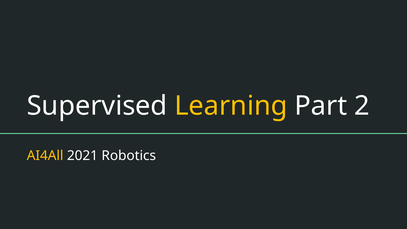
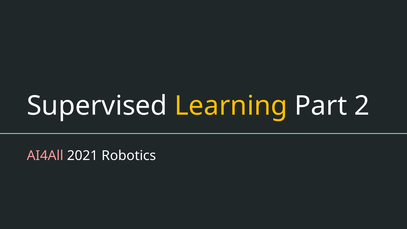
AI4All colour: yellow -> pink
